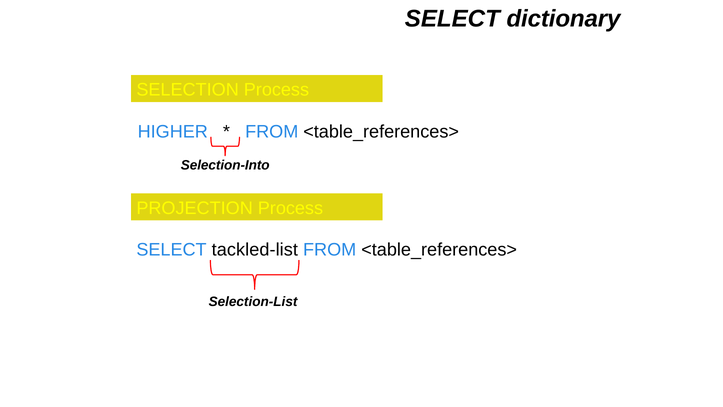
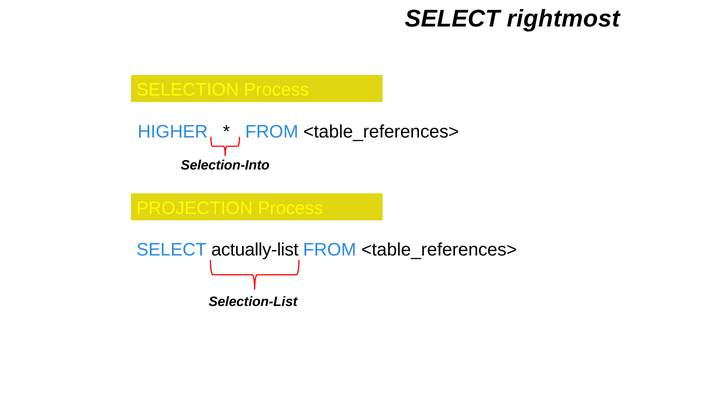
dictionary: dictionary -> rightmost
tackled-list: tackled-list -> actually-list
